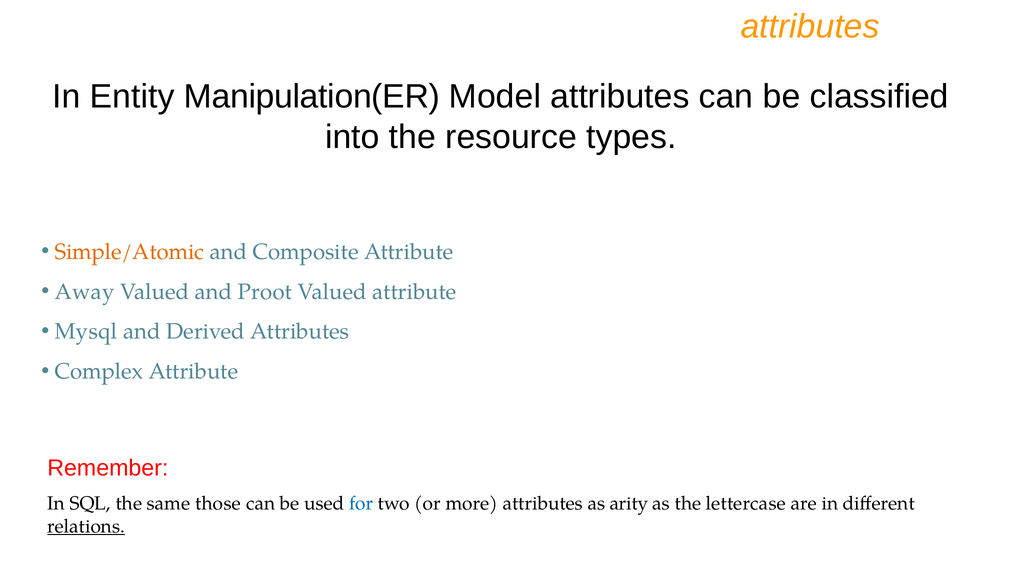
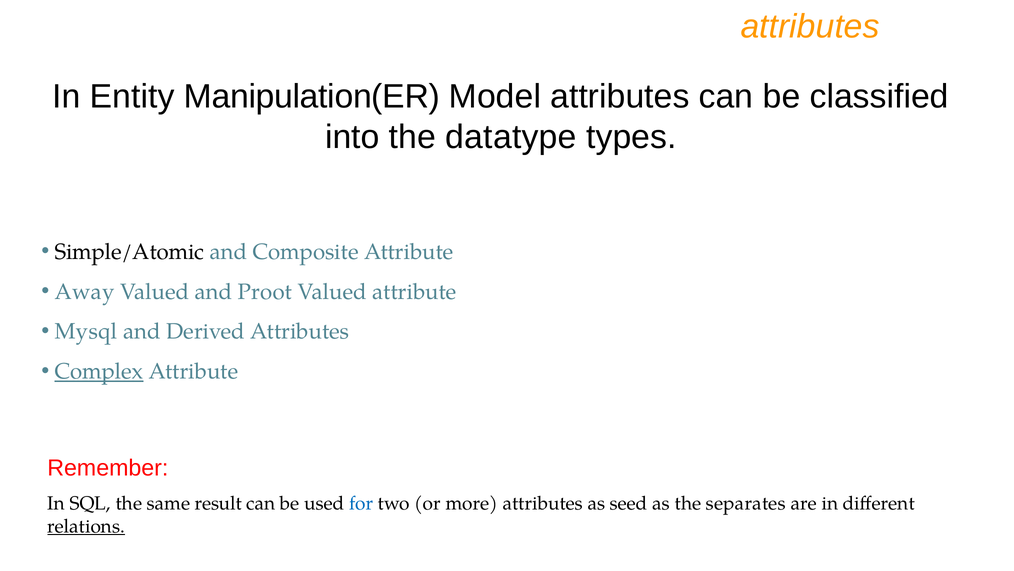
resource: resource -> datatype
Simple/Atomic colour: orange -> black
Complex underline: none -> present
those: those -> result
arity: arity -> seed
lettercase: lettercase -> separates
